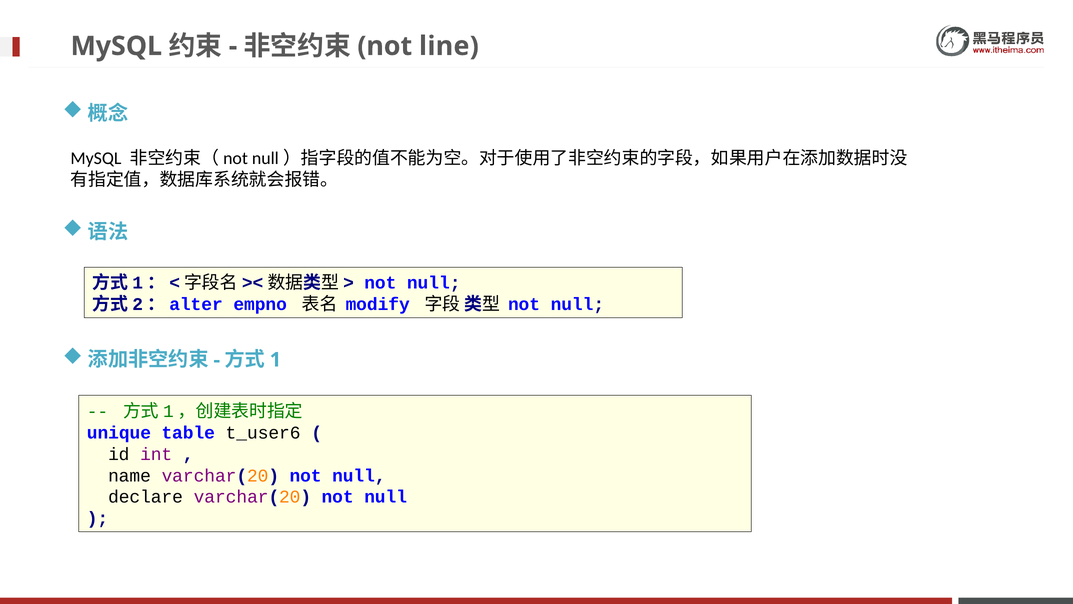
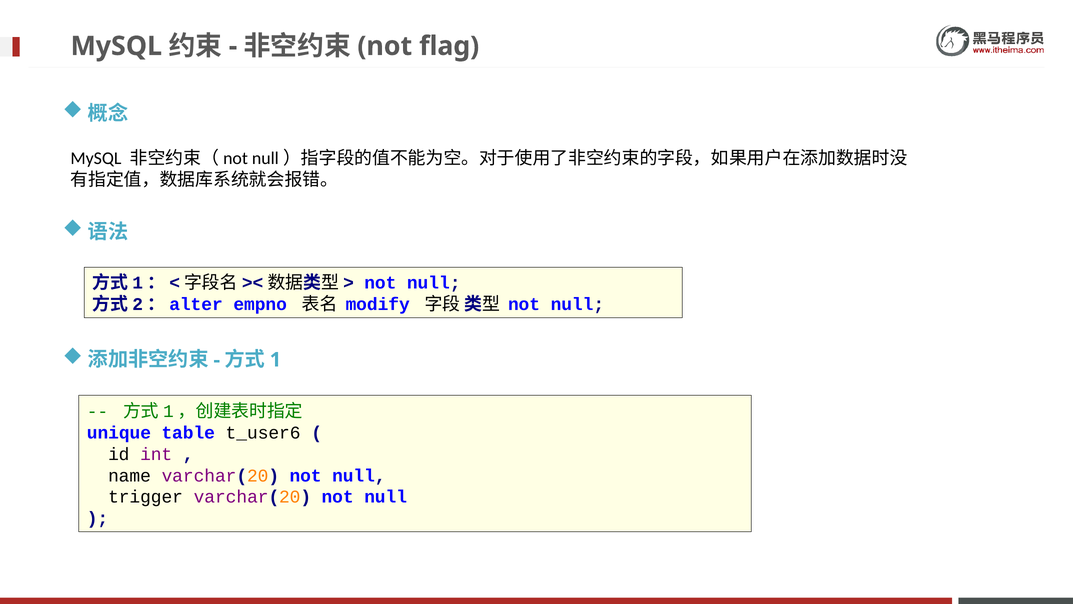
line: line -> flag
declare: declare -> trigger
